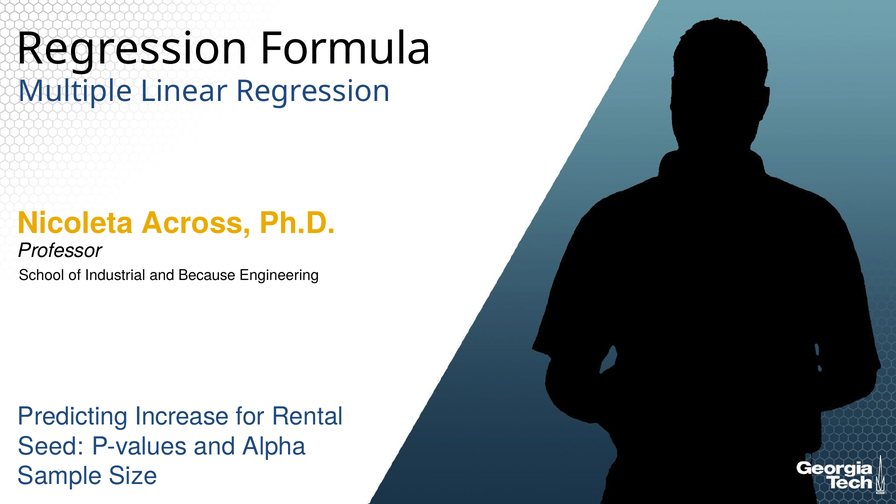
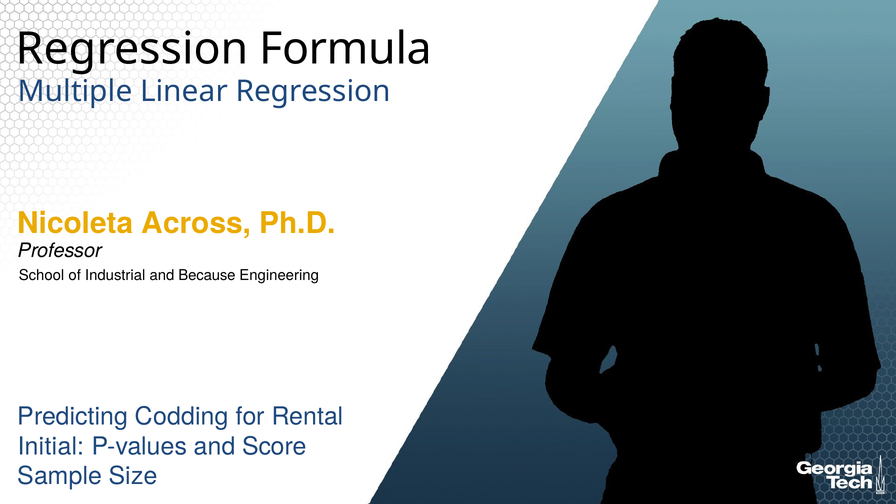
Increase: Increase -> Codding
Seed: Seed -> Initial
Alpha: Alpha -> Score
